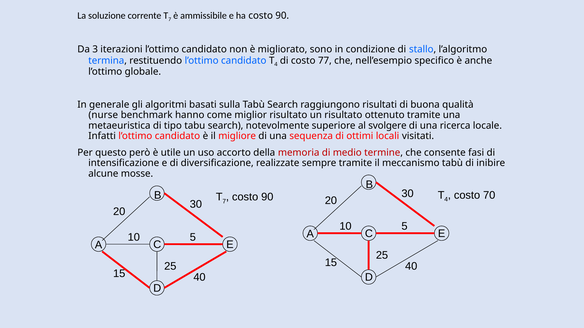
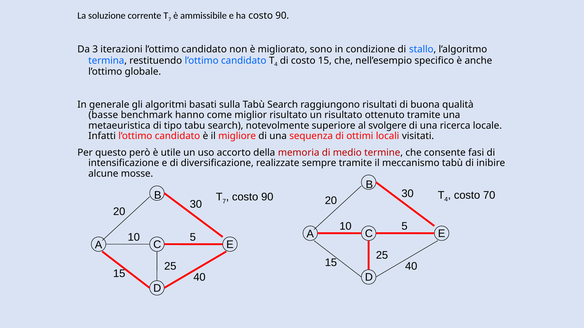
costo 77: 77 -> 15
nurse: nurse -> basse
